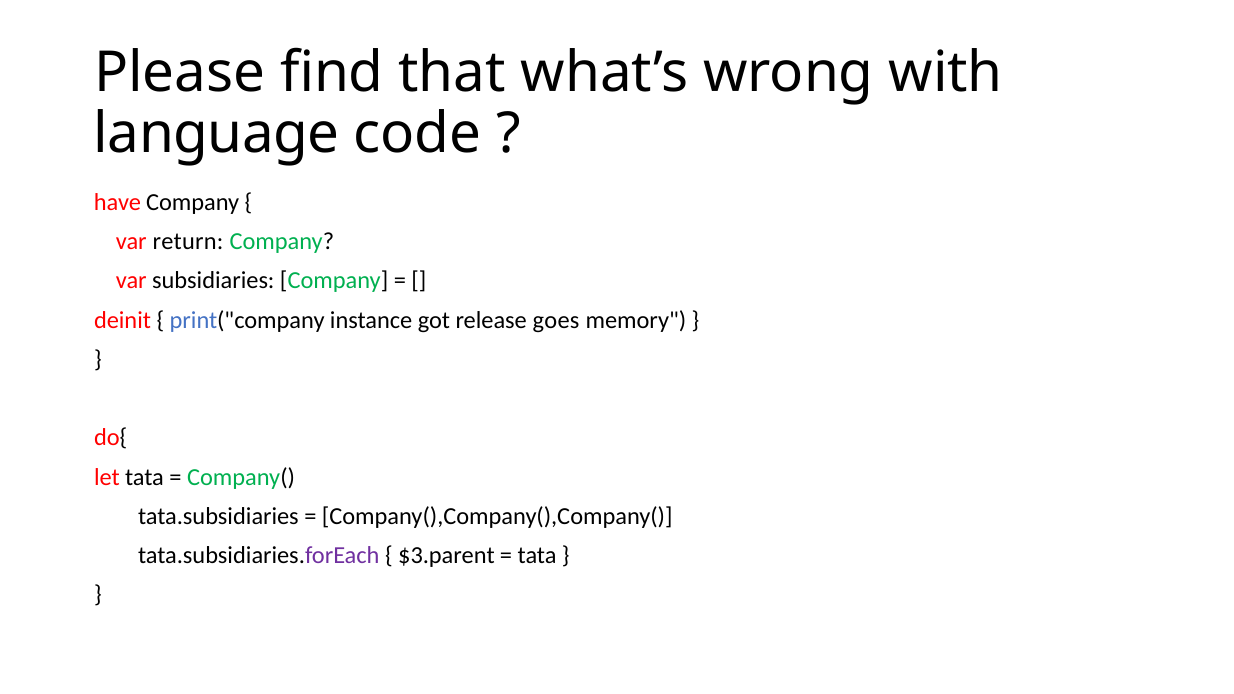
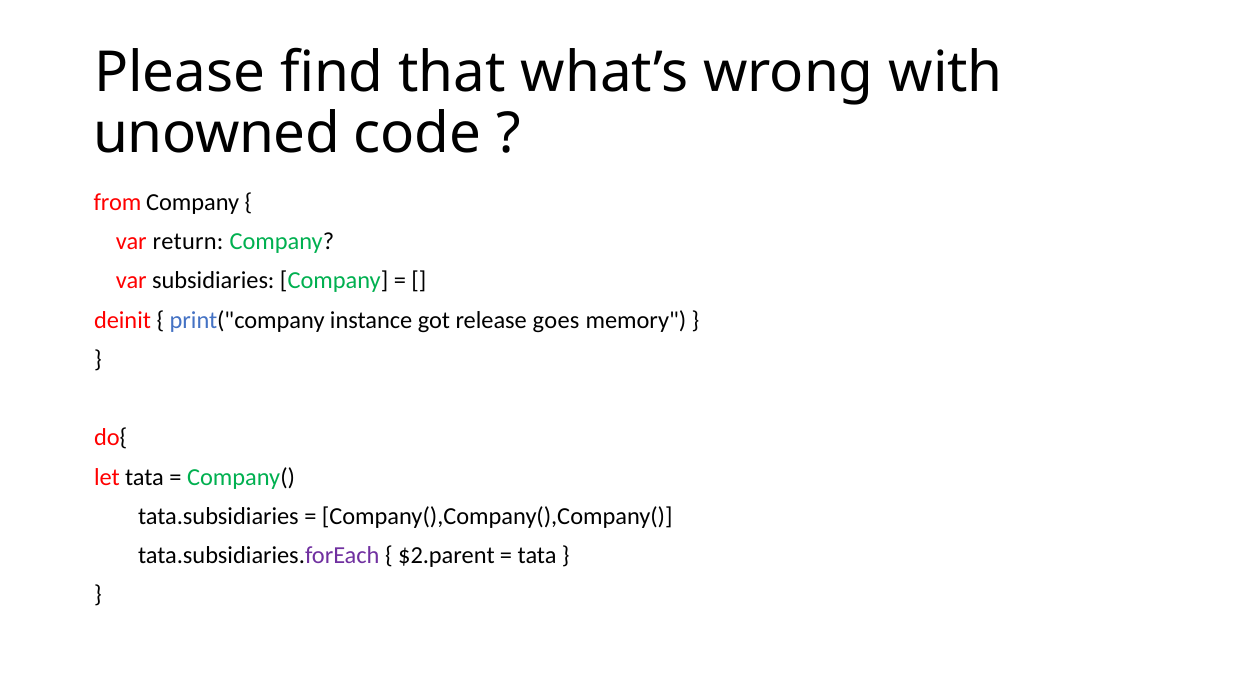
language: language -> unowned
have: have -> from
$3.parent: $3.parent -> $2.parent
